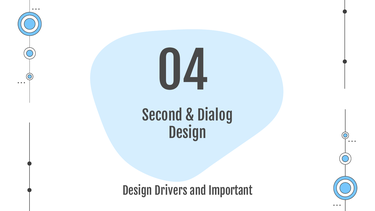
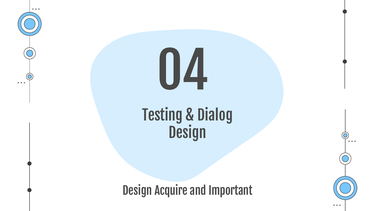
Second: Second -> Testing
Drivers: Drivers -> Acquire
